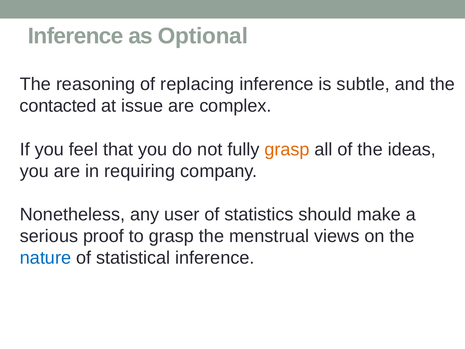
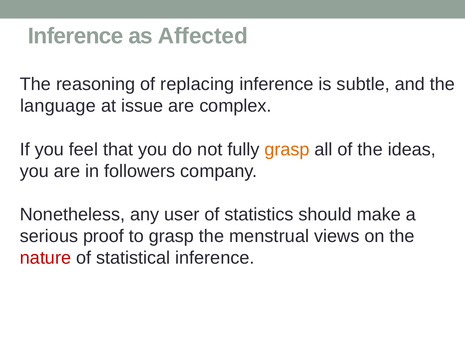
Optional: Optional -> Affected
contacted: contacted -> language
requiring: requiring -> followers
nature colour: blue -> red
